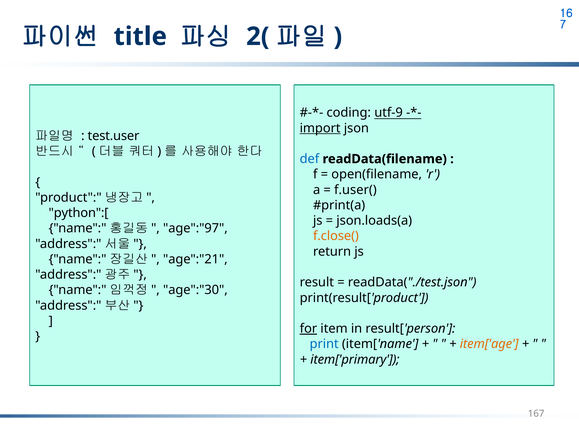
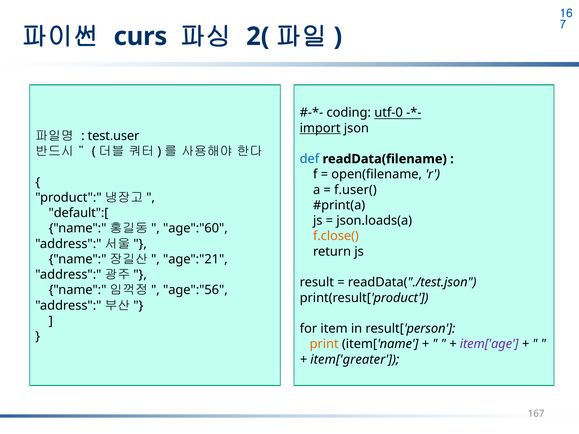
title: title -> curs
utf-9: utf-9 -> utf-0
python":[: python":[ -> default":[
age":"97: age":"97 -> age":"60
age":"30: age":"30 -> age":"56
for underline: present -> none
print colour: blue -> orange
item['age colour: orange -> purple
item['primary: item['primary -> item['greater
